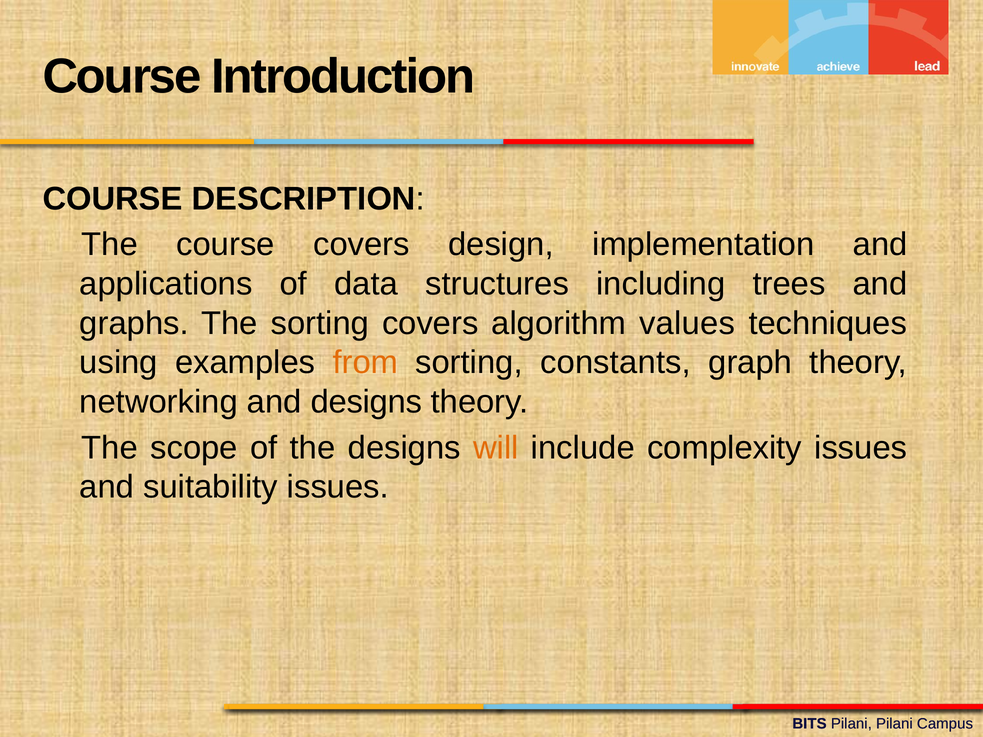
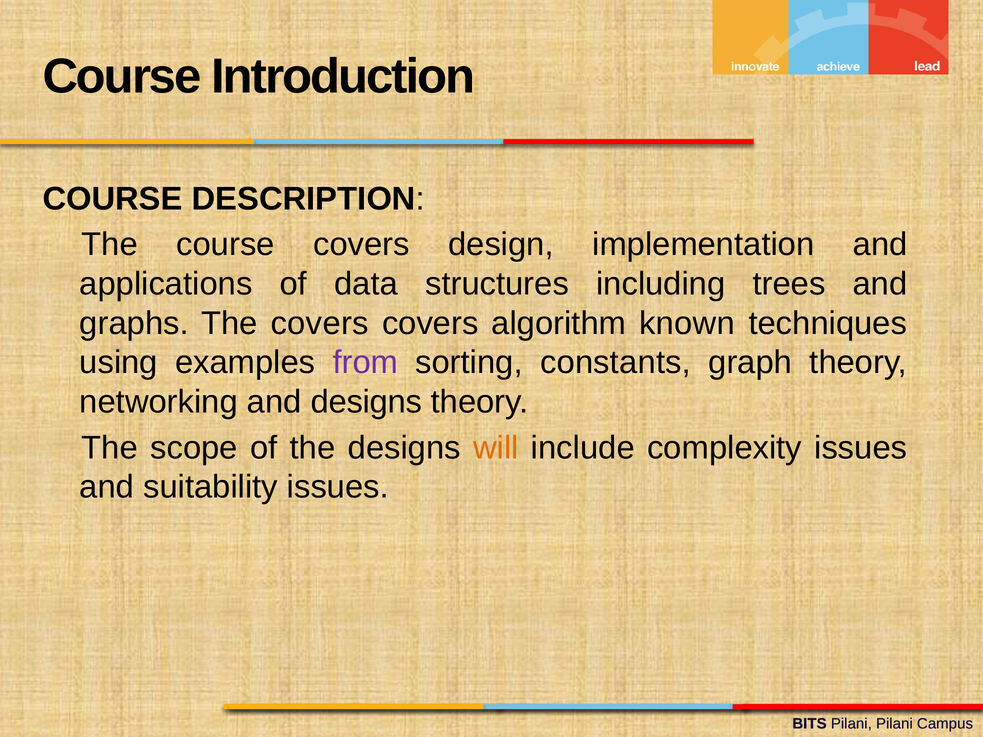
The sorting: sorting -> covers
values: values -> known
from colour: orange -> purple
